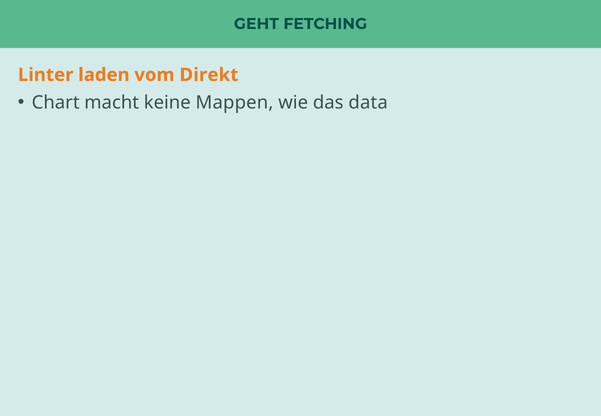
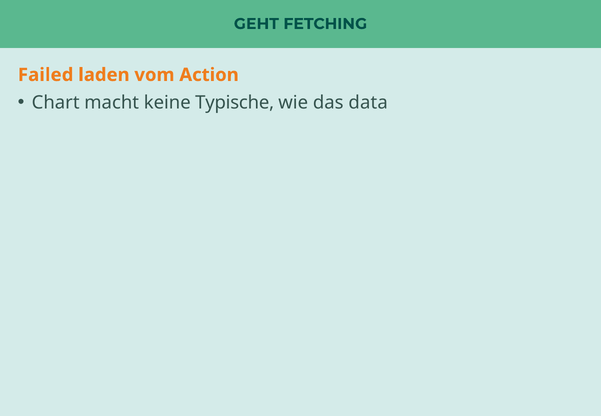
Linter: Linter -> Failed
Direkt: Direkt -> Action
Mappen: Mappen -> Typische
